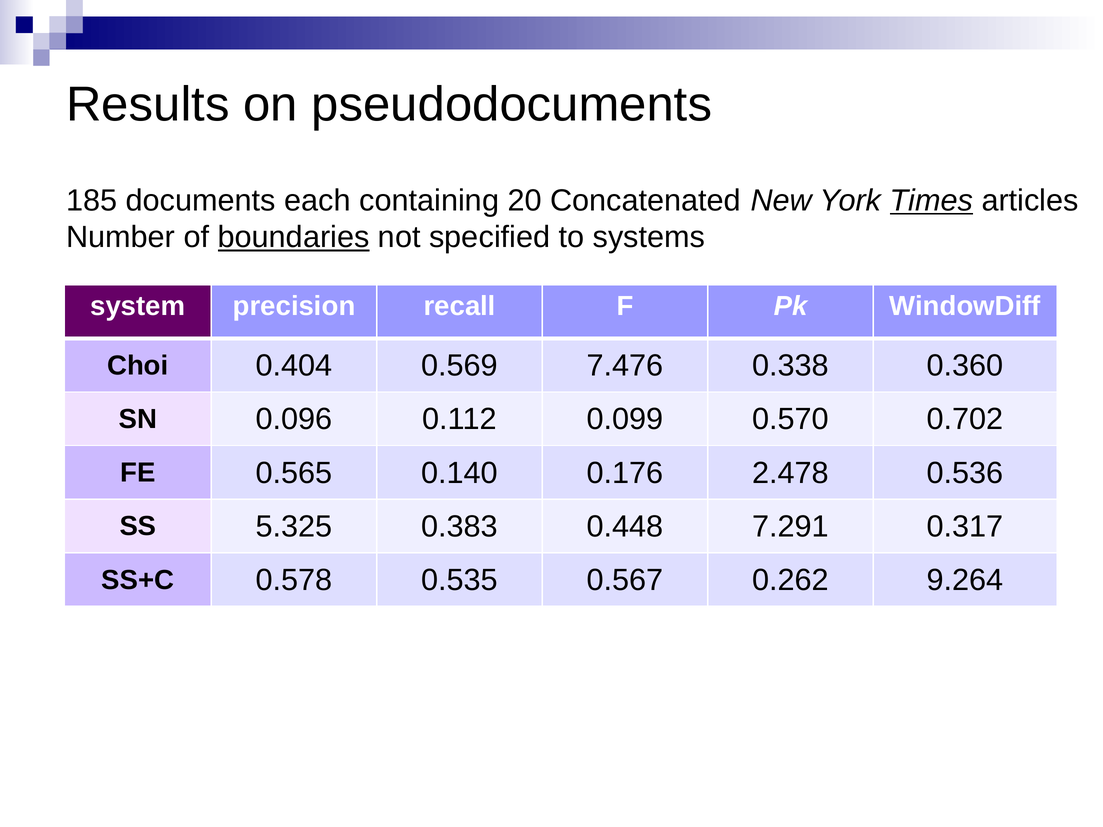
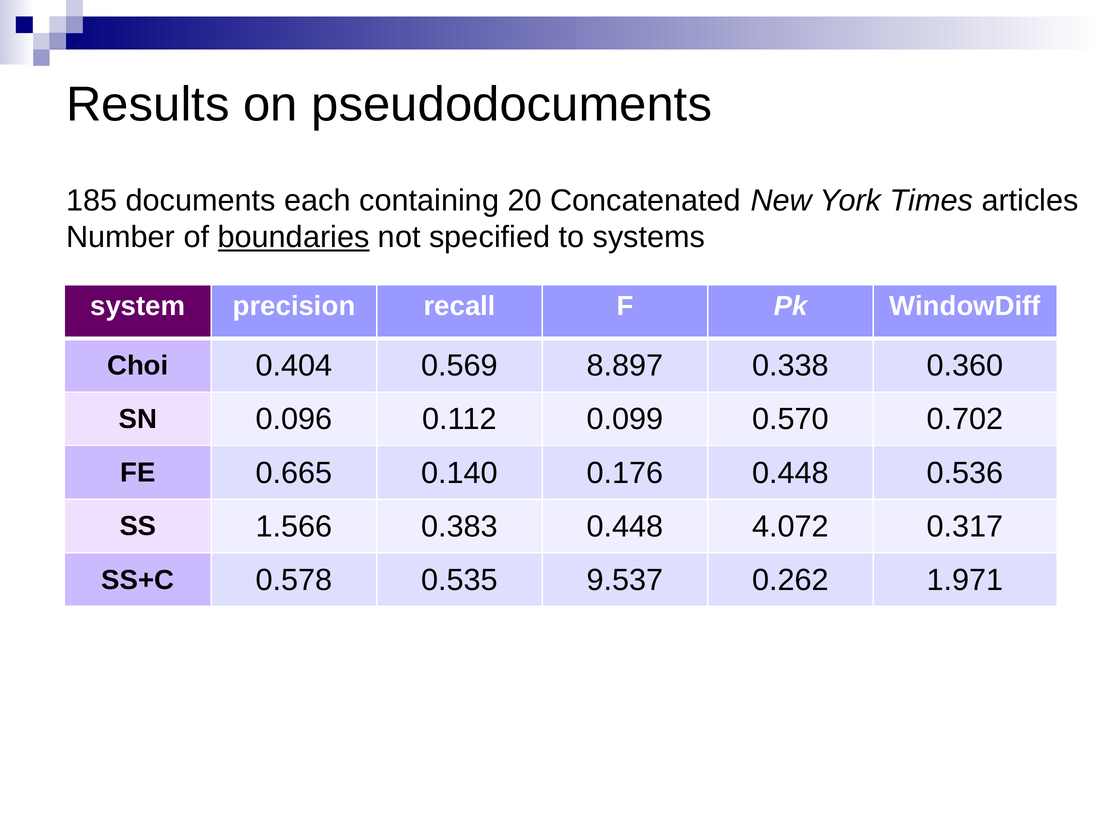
Times underline: present -> none
7.476: 7.476 -> 8.897
0.565: 0.565 -> 0.665
0.176 2.478: 2.478 -> 0.448
5.325: 5.325 -> 1.566
7.291: 7.291 -> 4.072
0.567: 0.567 -> 9.537
9.264: 9.264 -> 1.971
